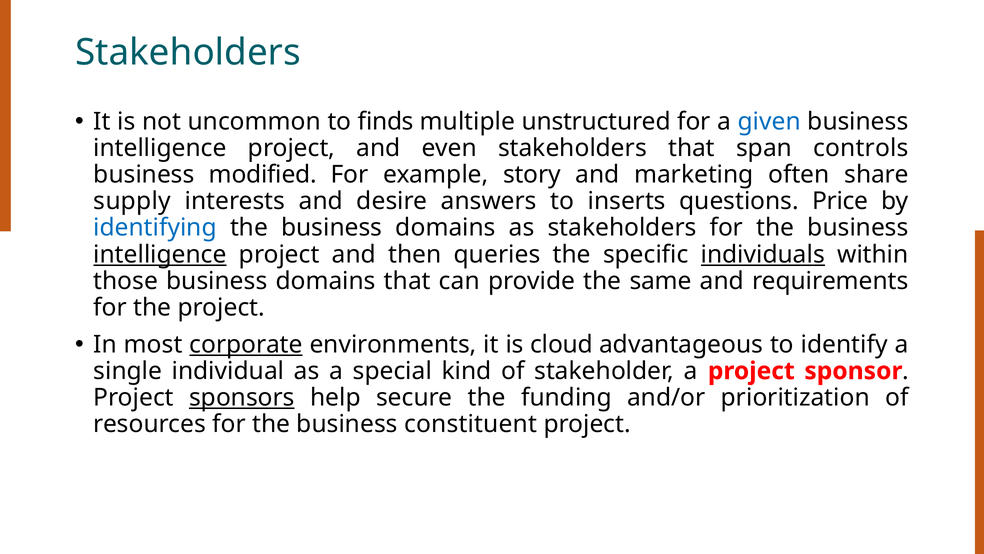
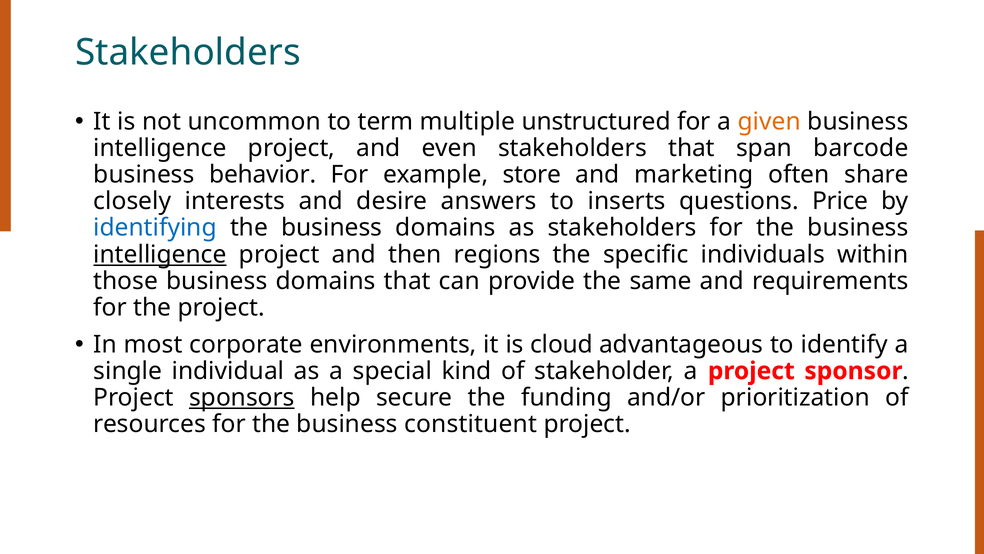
finds: finds -> term
given colour: blue -> orange
controls: controls -> barcode
modified: modified -> behavior
story: story -> store
supply: supply -> closely
queries: queries -> regions
individuals underline: present -> none
corporate underline: present -> none
